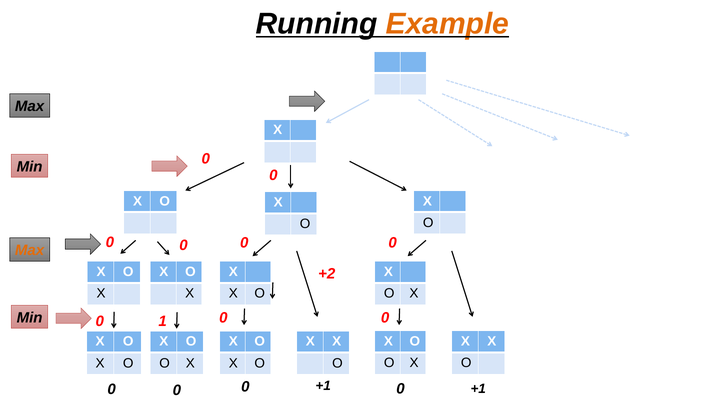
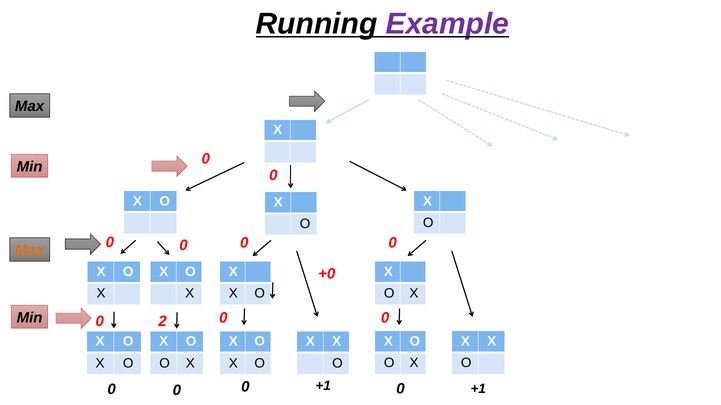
Example colour: orange -> purple
+2: +2 -> +0
1: 1 -> 2
